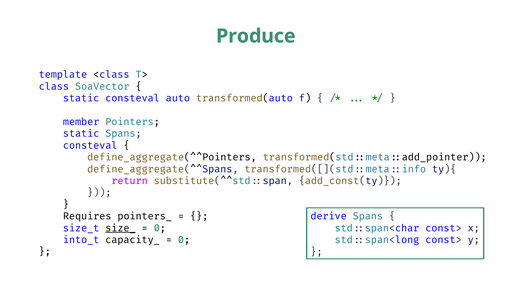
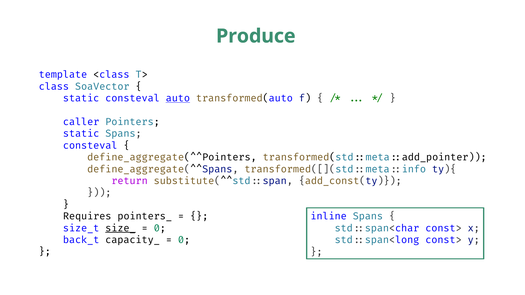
auto underline: none -> present
member: member -> caller
derive: derive -> inline
into_t: into_t -> back_t
